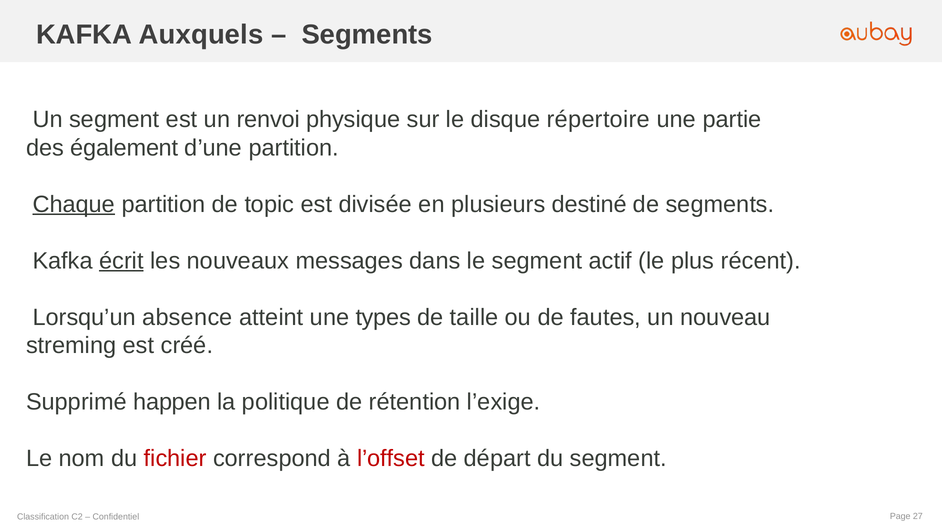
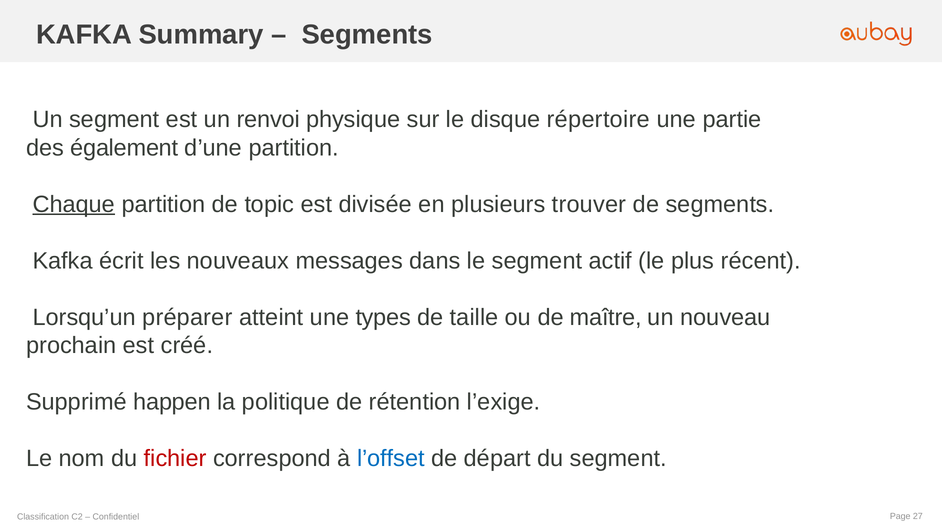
Auxquels: Auxquels -> Summary
destiné: destiné -> trouver
écrit underline: present -> none
absence: absence -> préparer
fautes: fautes -> maître
streming: streming -> prochain
l’offset colour: red -> blue
